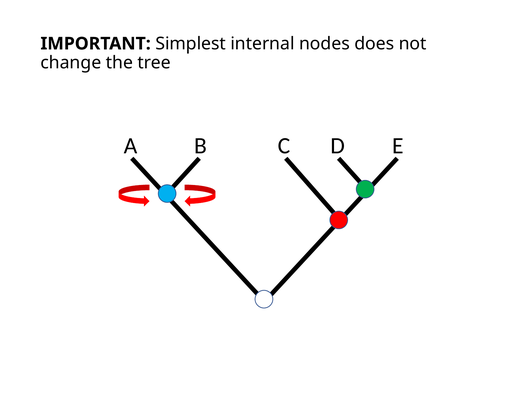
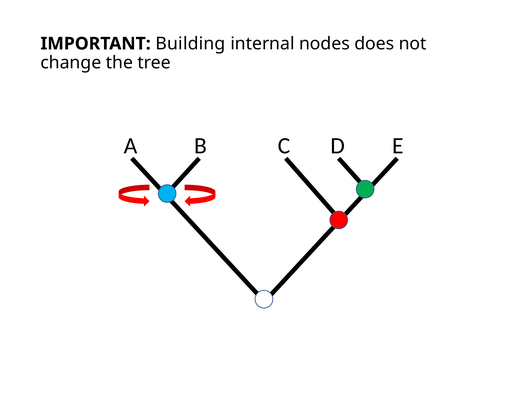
Simplest: Simplest -> Building
